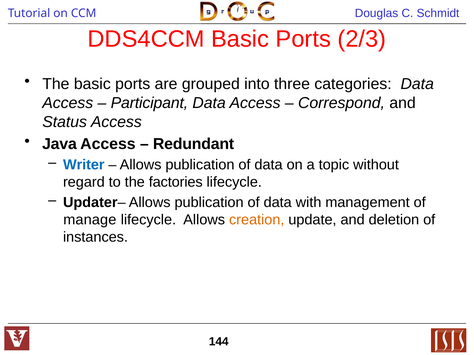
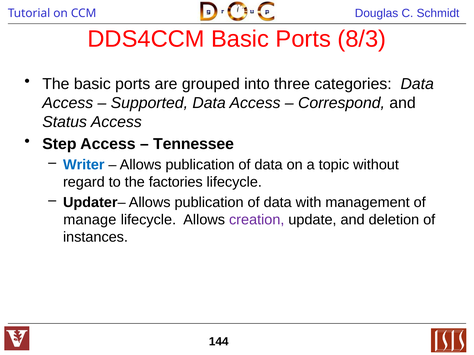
2/3: 2/3 -> 8/3
Participant: Participant -> Supported
Java: Java -> Step
Redundant: Redundant -> Tennessee
creation colour: orange -> purple
